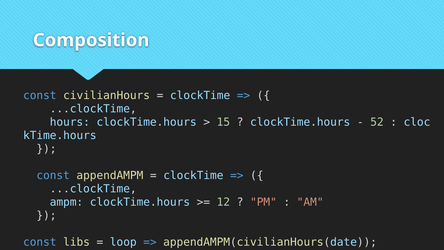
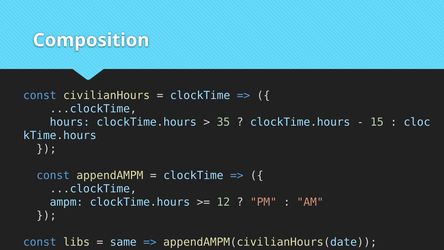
15: 15 -> 35
52: 52 -> 15
loop: loop -> same
